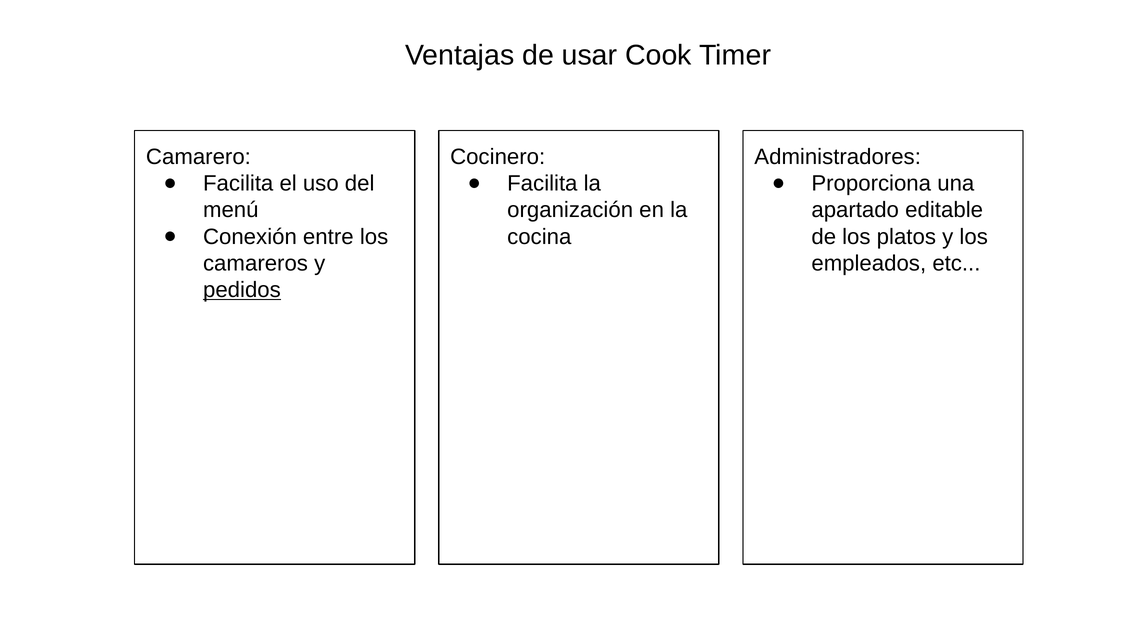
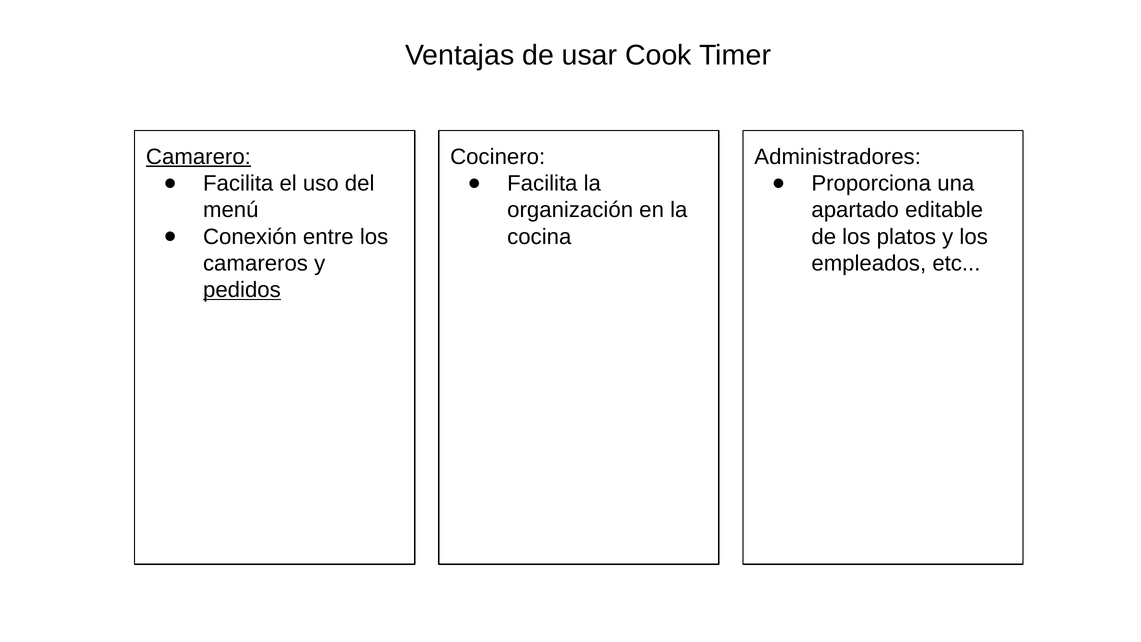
Camarero underline: none -> present
